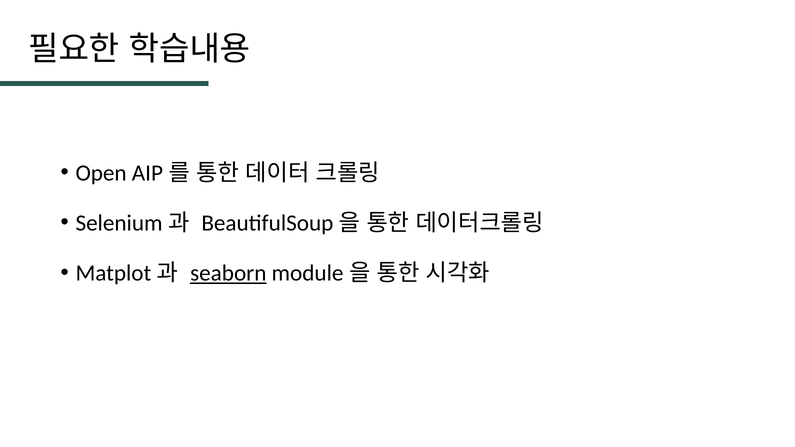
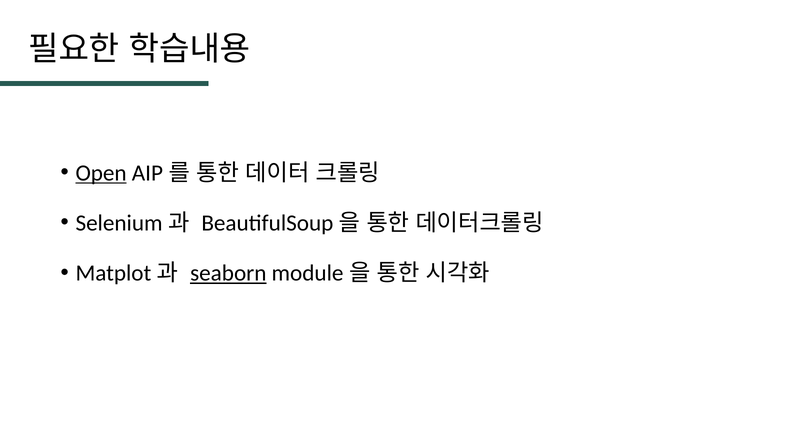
Open underline: none -> present
